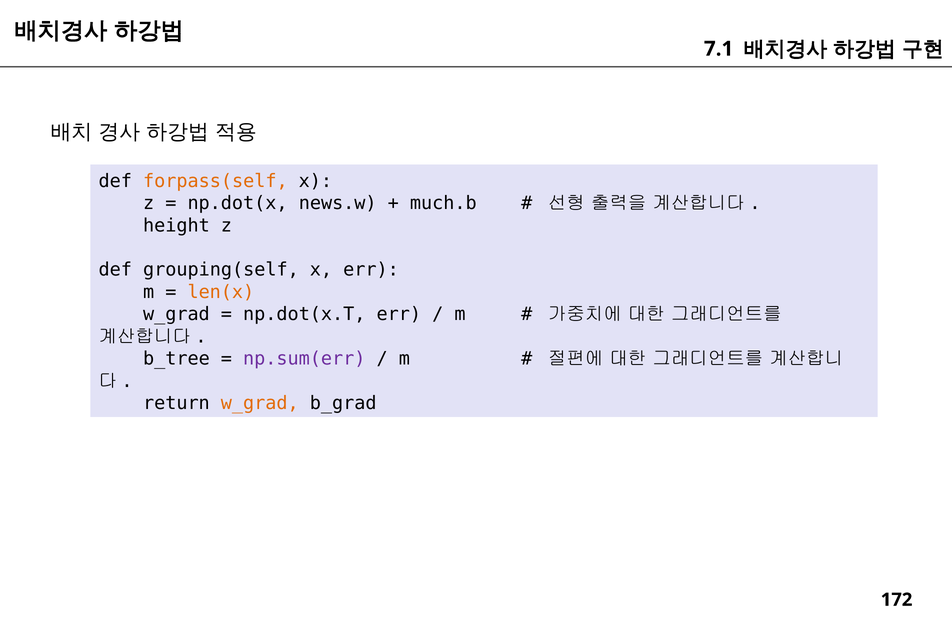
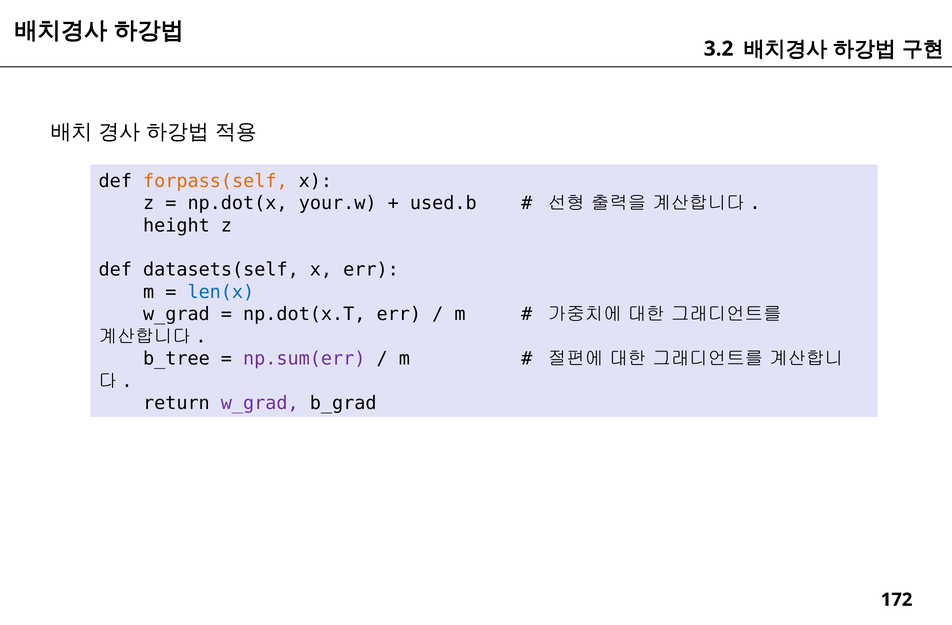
7.1: 7.1 -> 3.2
news.w: news.w -> your.w
much.b: much.b -> used.b
grouping(self: grouping(self -> datasets(self
len(x colour: orange -> blue
w_grad at (260, 403) colour: orange -> purple
